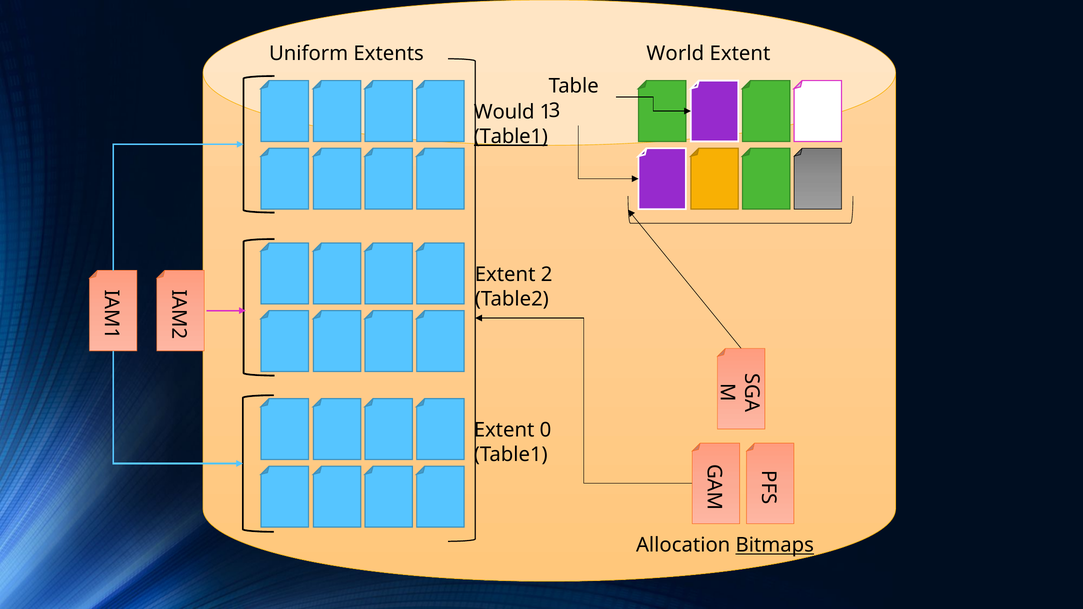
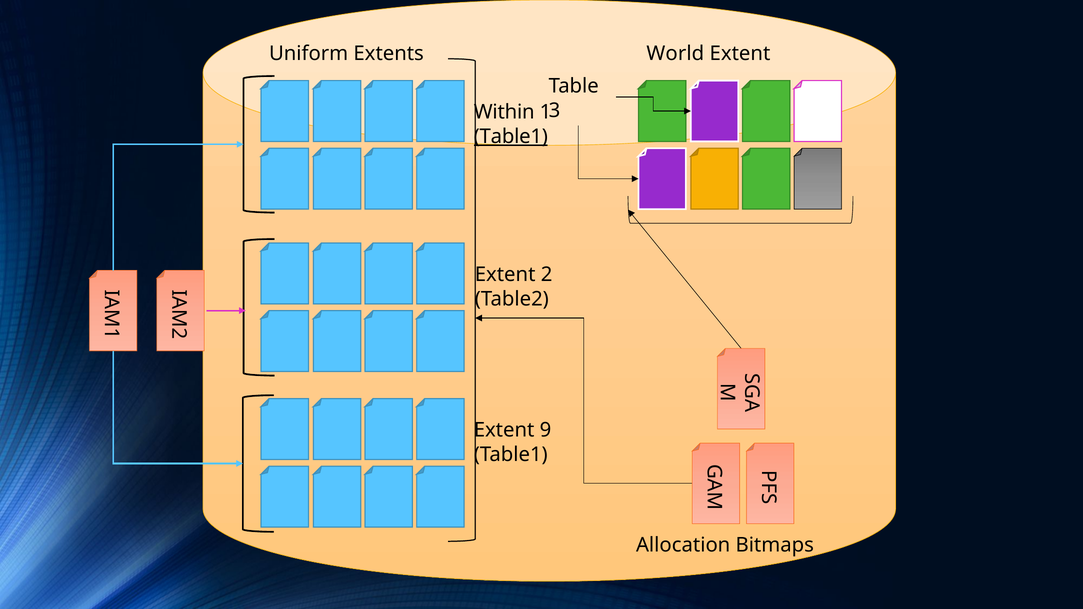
Would: Would -> Within
0: 0 -> 9
Bitmaps underline: present -> none
